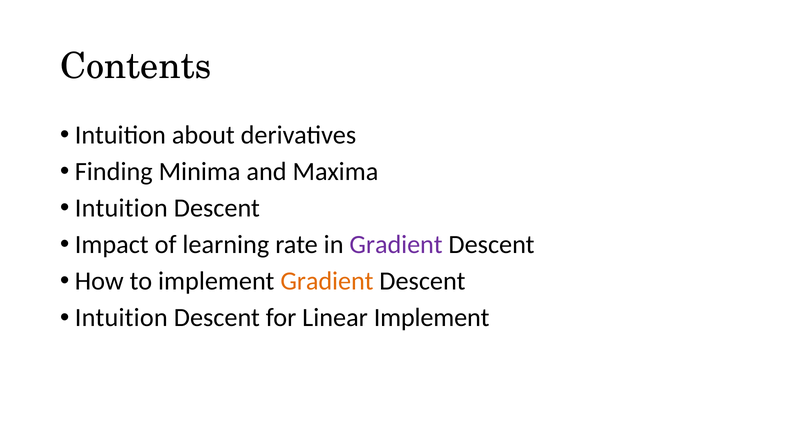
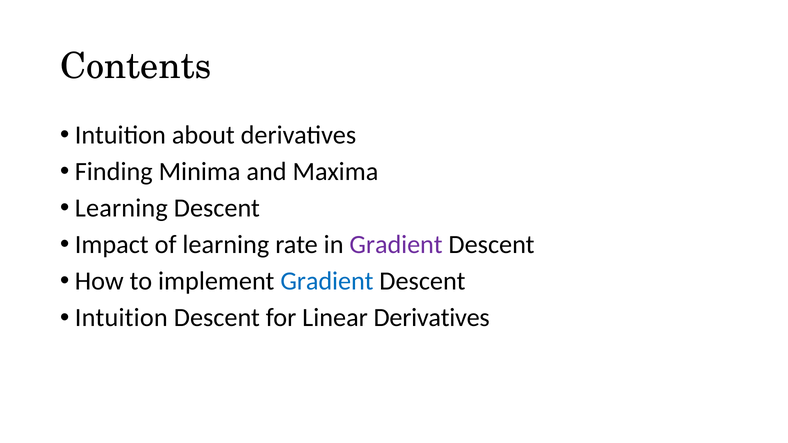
Intuition at (121, 208): Intuition -> Learning
Gradient at (327, 281) colour: orange -> blue
Linear Implement: Implement -> Derivatives
